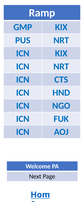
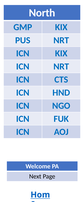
Ramp: Ramp -> North
